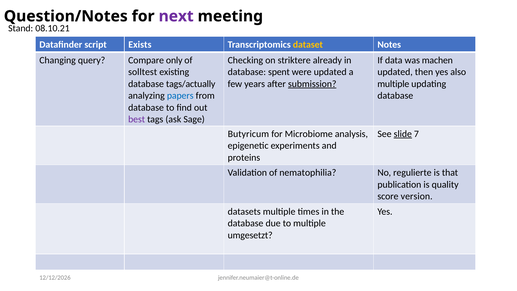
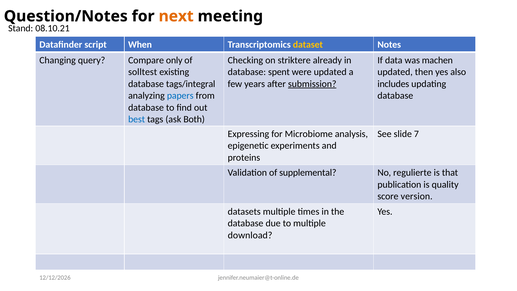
next colour: purple -> orange
Exists: Exists -> When
tags/actually: tags/actually -> tags/integral
multiple at (393, 84): multiple -> includes
best colour: purple -> blue
Sage: Sage -> Both
Butyricum: Butyricum -> Expressing
slide underline: present -> none
nematophilia: nematophilia -> supplemental
umgesetzt: umgesetzt -> download
